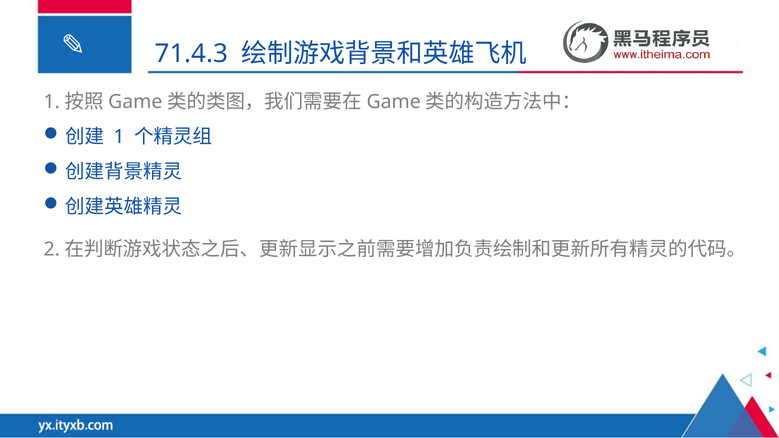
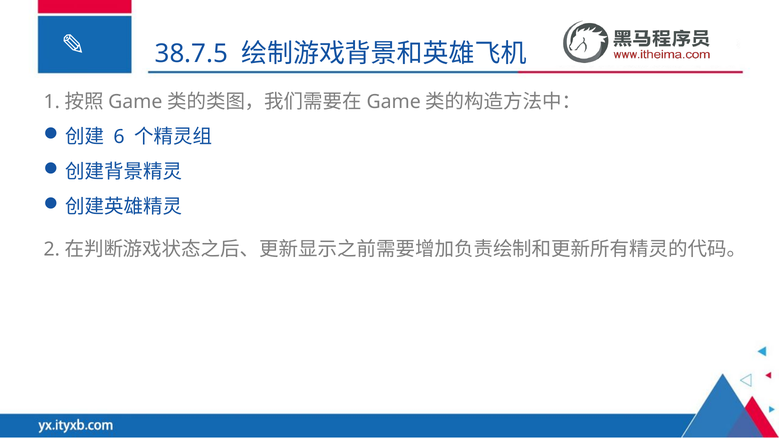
71.4.3: 71.4.3 -> 38.7.5
1 at (119, 137): 1 -> 6
